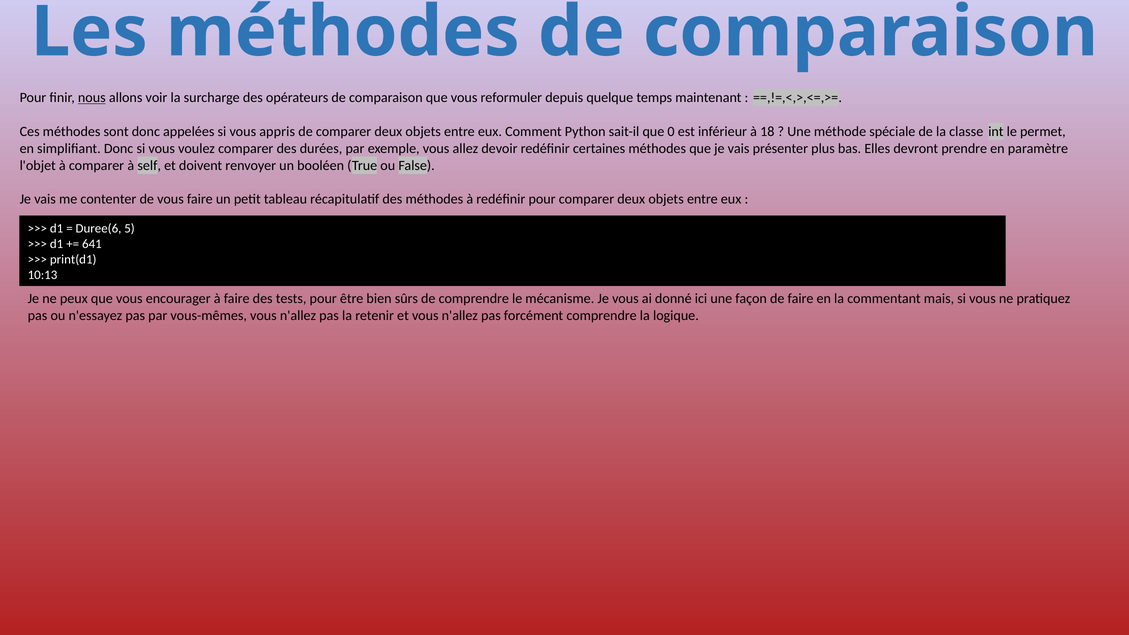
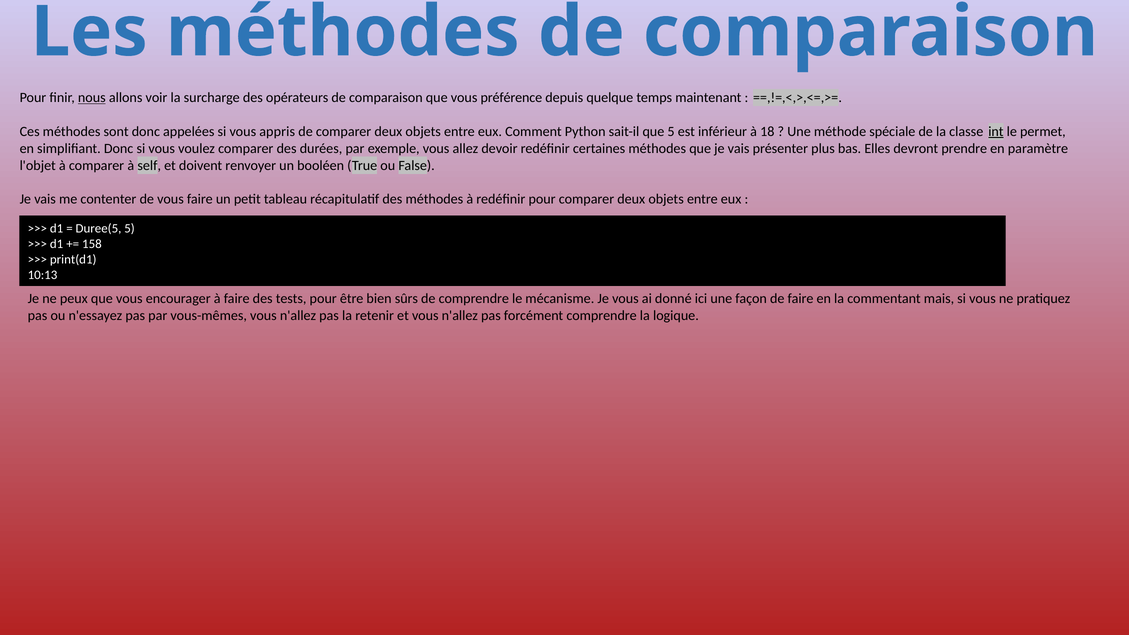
reformuler: reformuler -> préférence
que 0: 0 -> 5
int underline: none -> present
Duree(6: Duree(6 -> Duree(5
641: 641 -> 158
